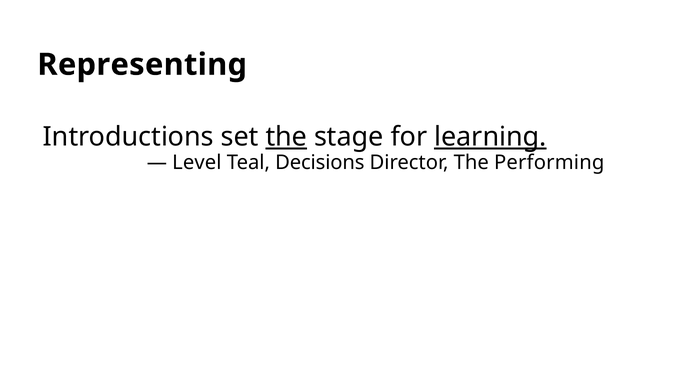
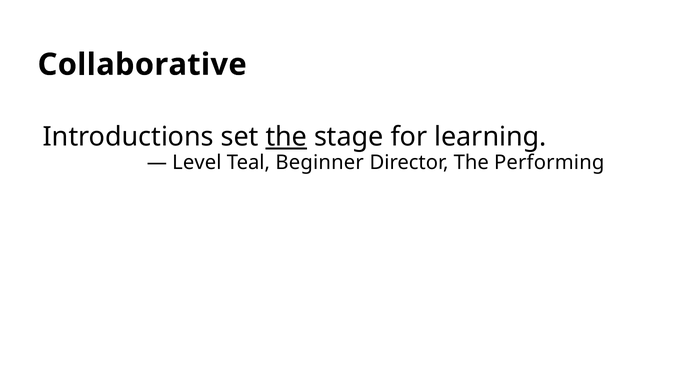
Representing: Representing -> Collaborative
learning underline: present -> none
Decisions: Decisions -> Beginner
